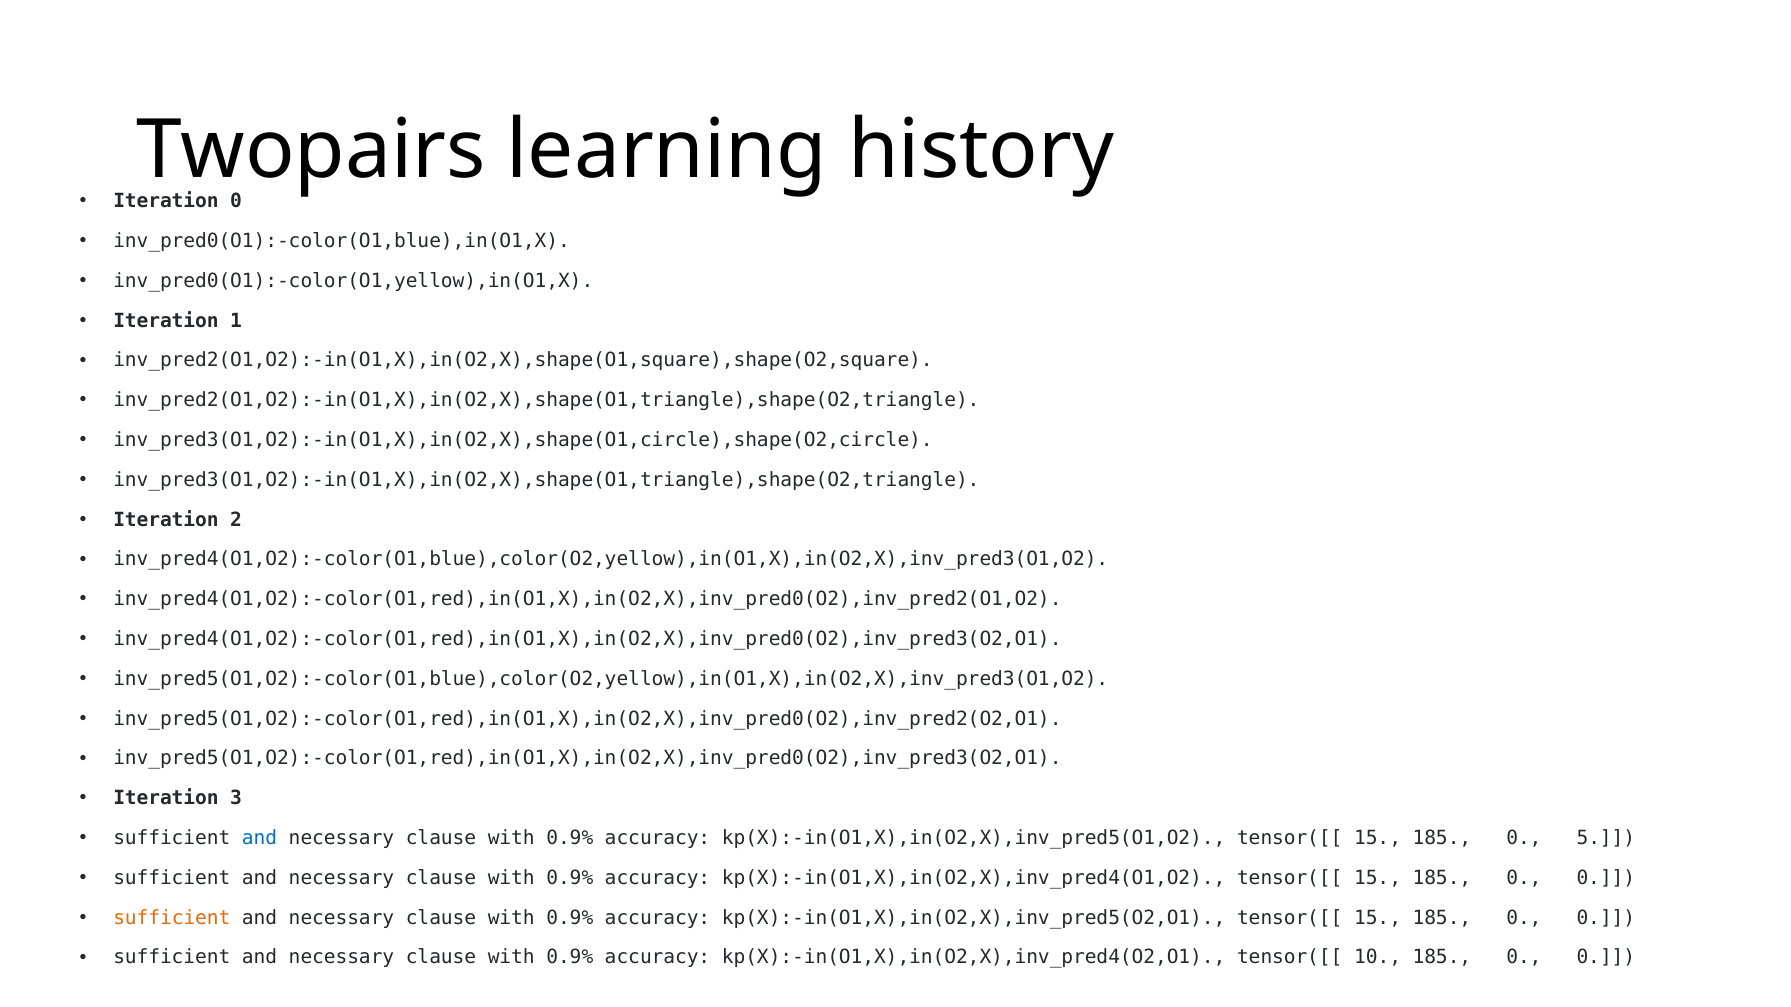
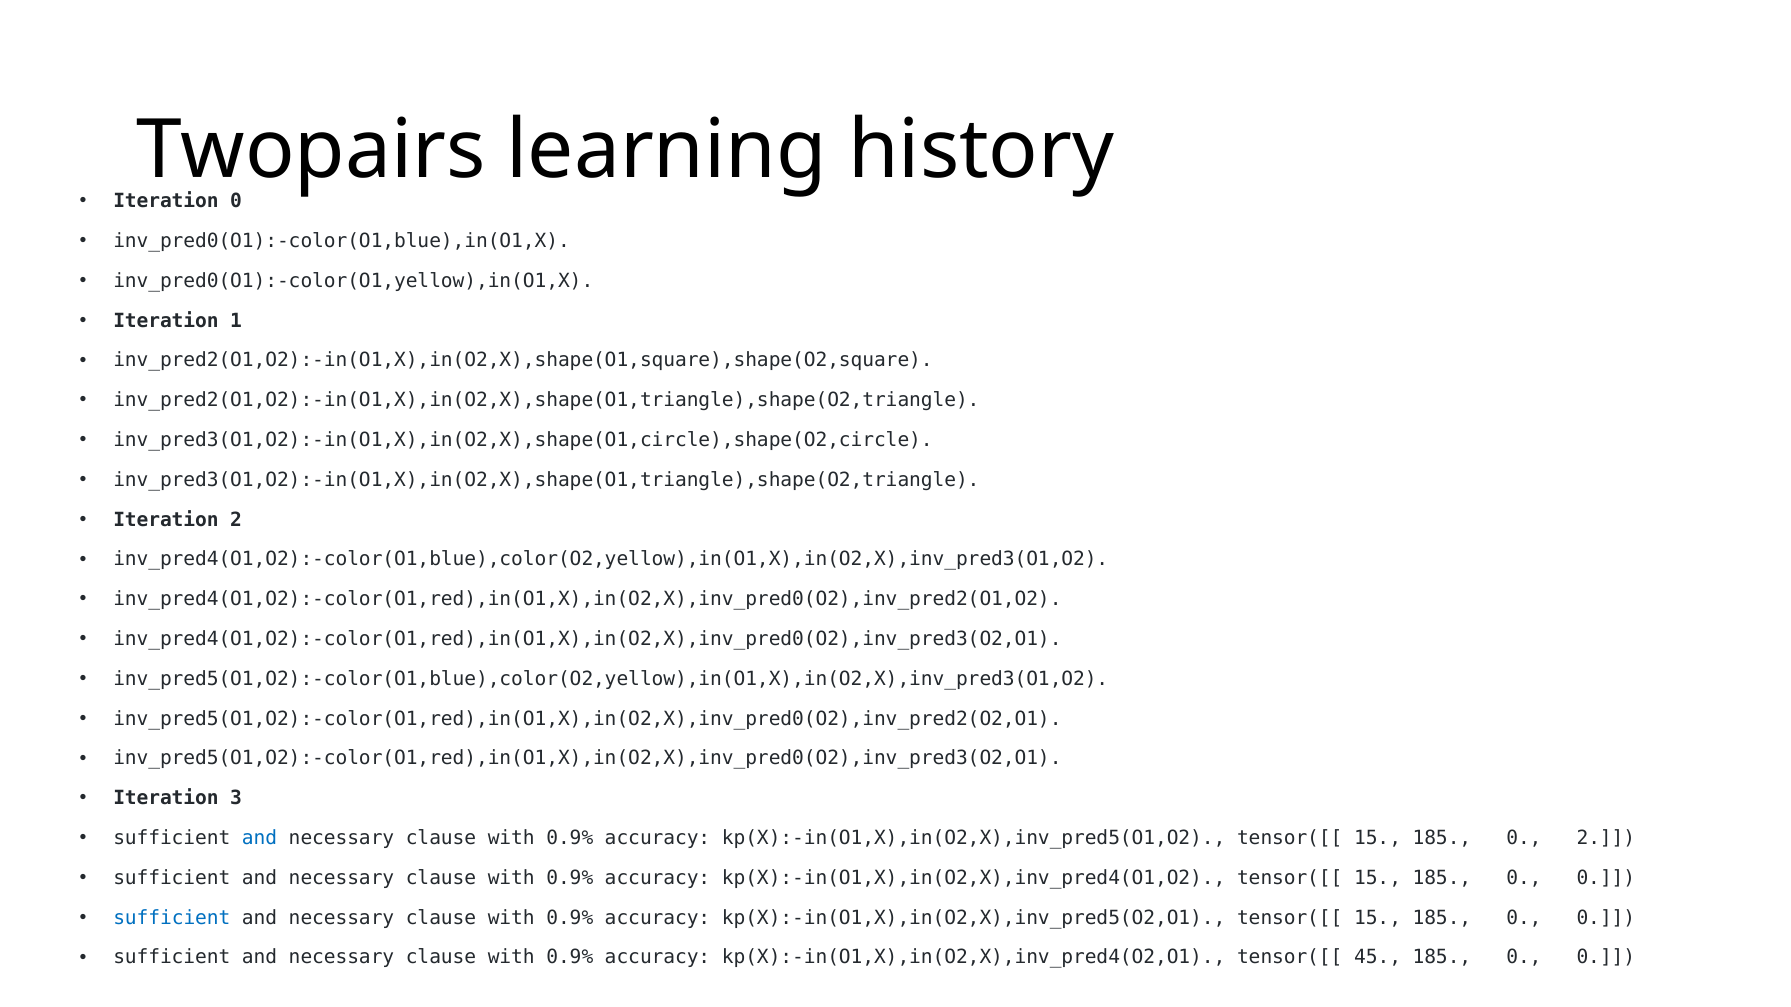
0 5: 5 -> 2
sufficient at (172, 918) colour: orange -> blue
10: 10 -> 45
